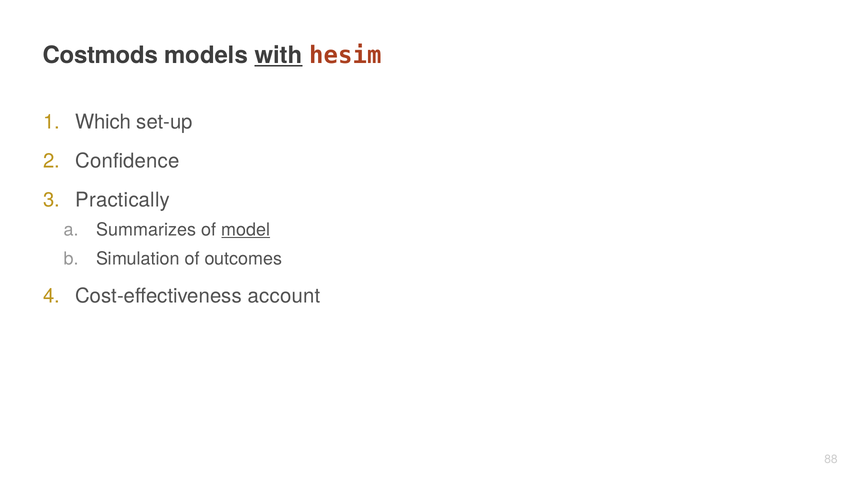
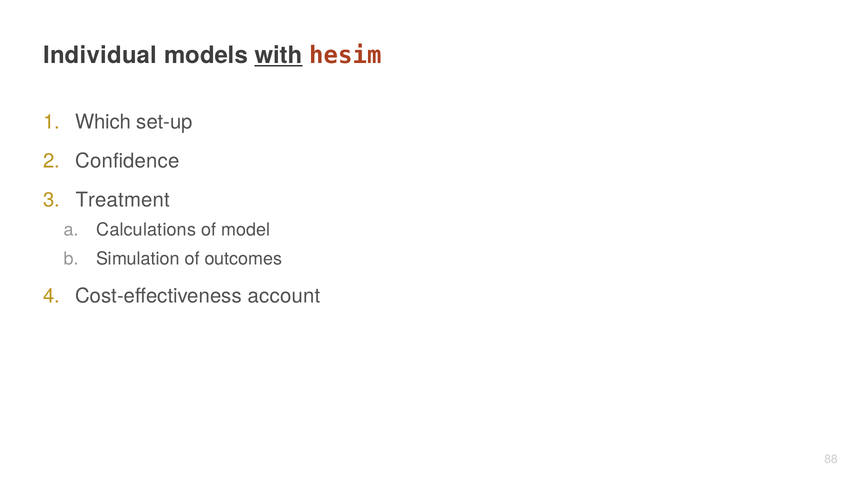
Costmods: Costmods -> Individual
Practically: Practically -> Treatment
Summarizes: Summarizes -> Calculations
model underline: present -> none
